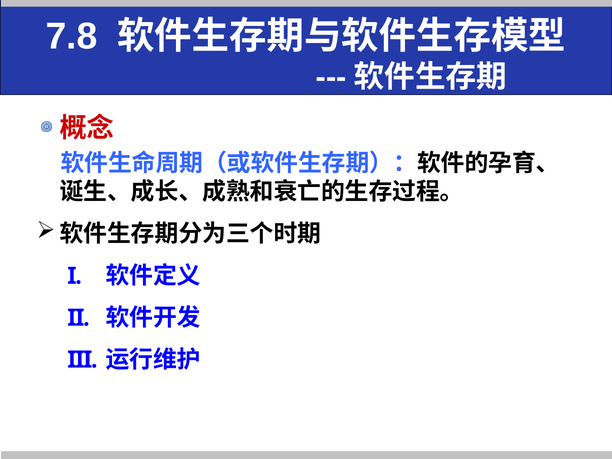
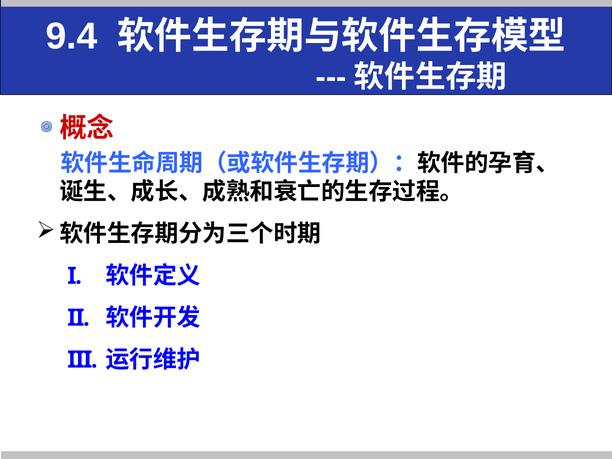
7.8: 7.8 -> 9.4
